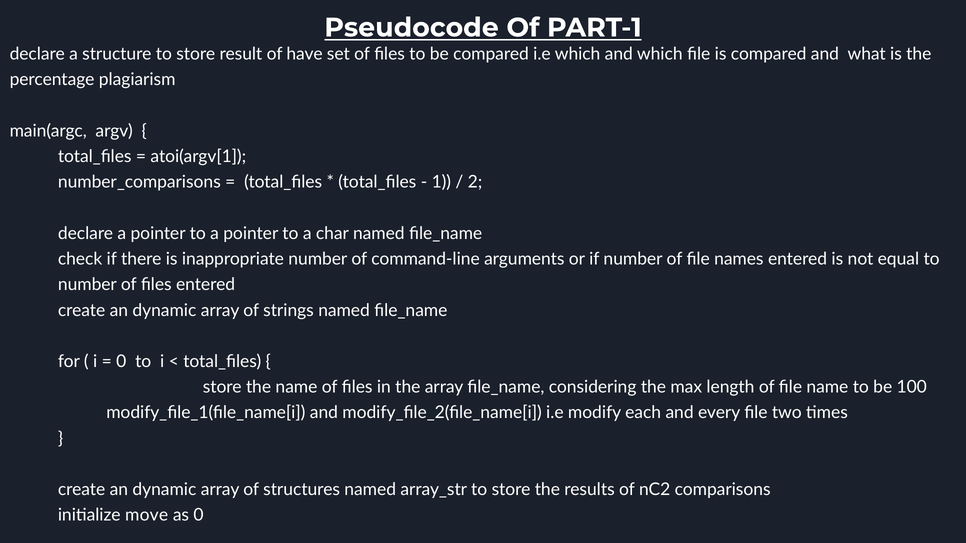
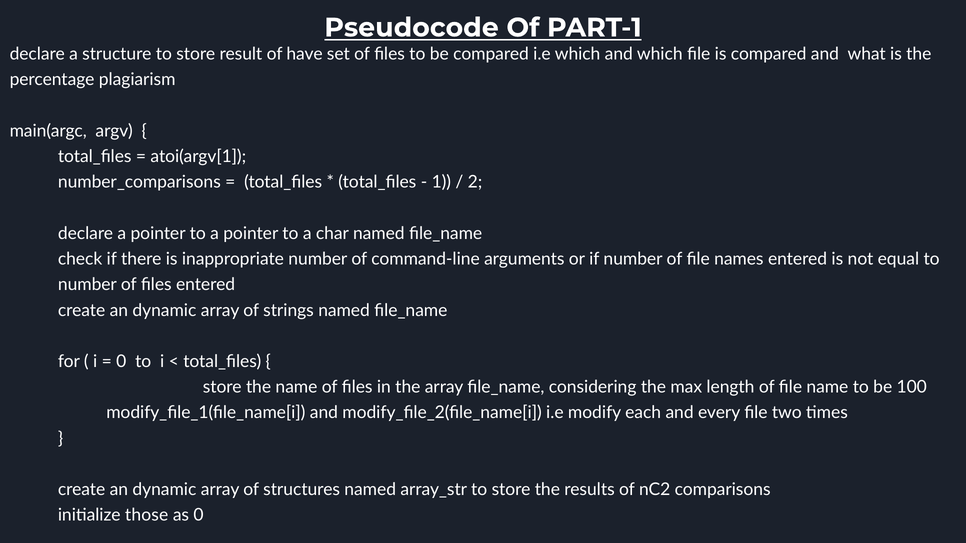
move: move -> those
